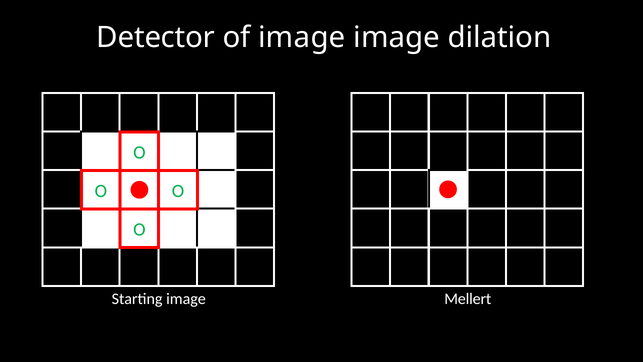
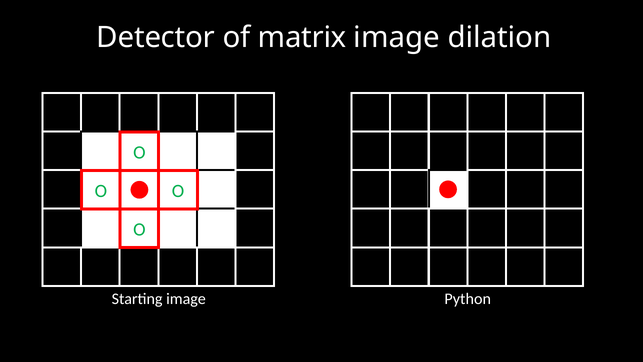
of image: image -> matrix
Mellert: Mellert -> Python
